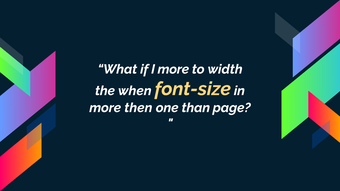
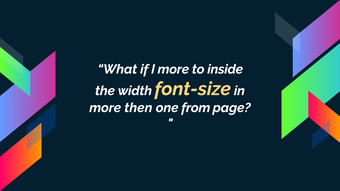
width: width -> inside
when: when -> width
than: than -> from
